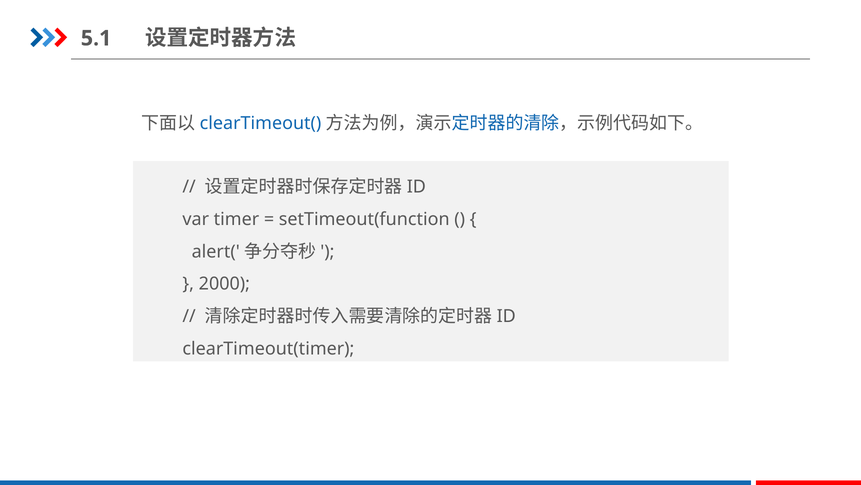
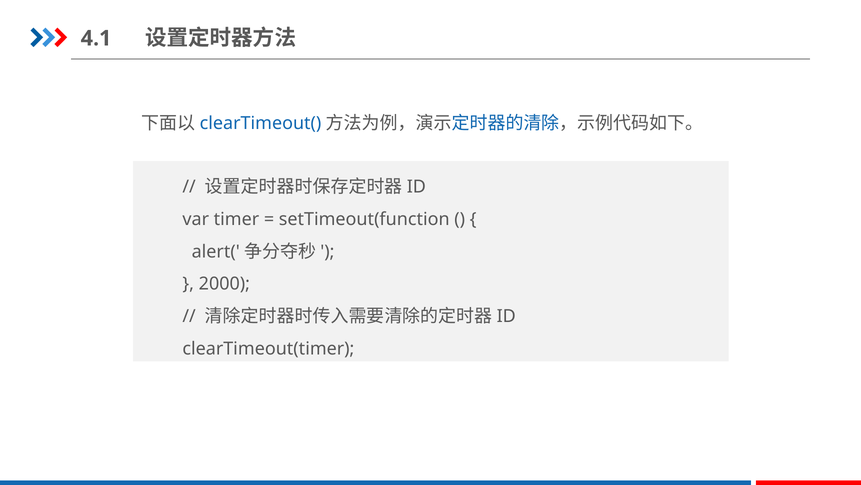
5.1: 5.1 -> 4.1
